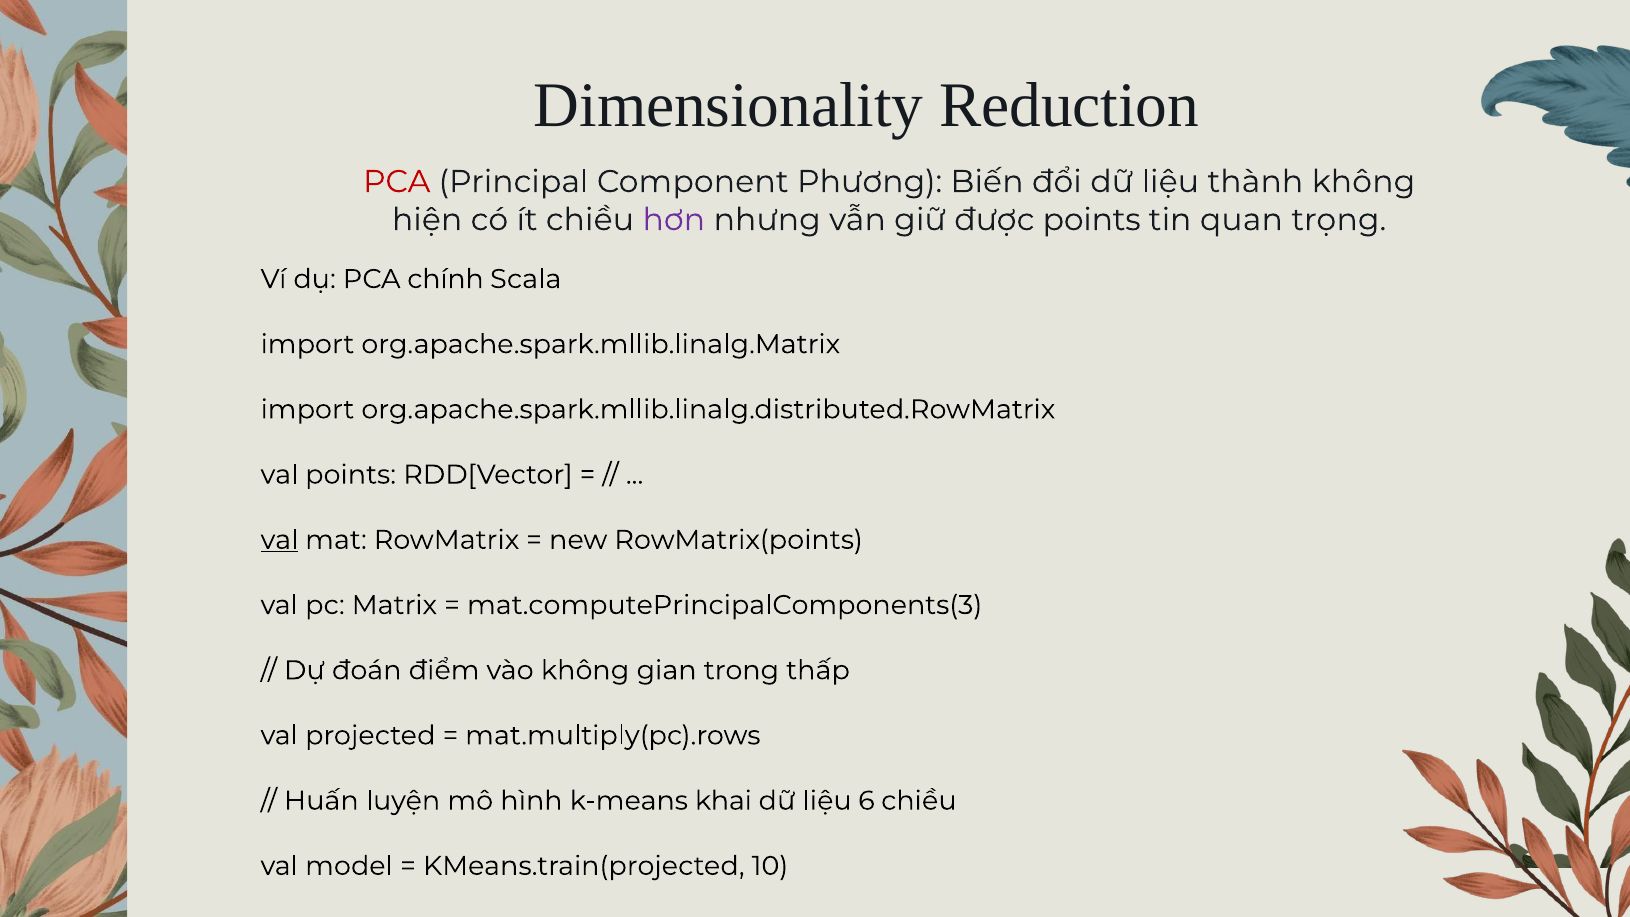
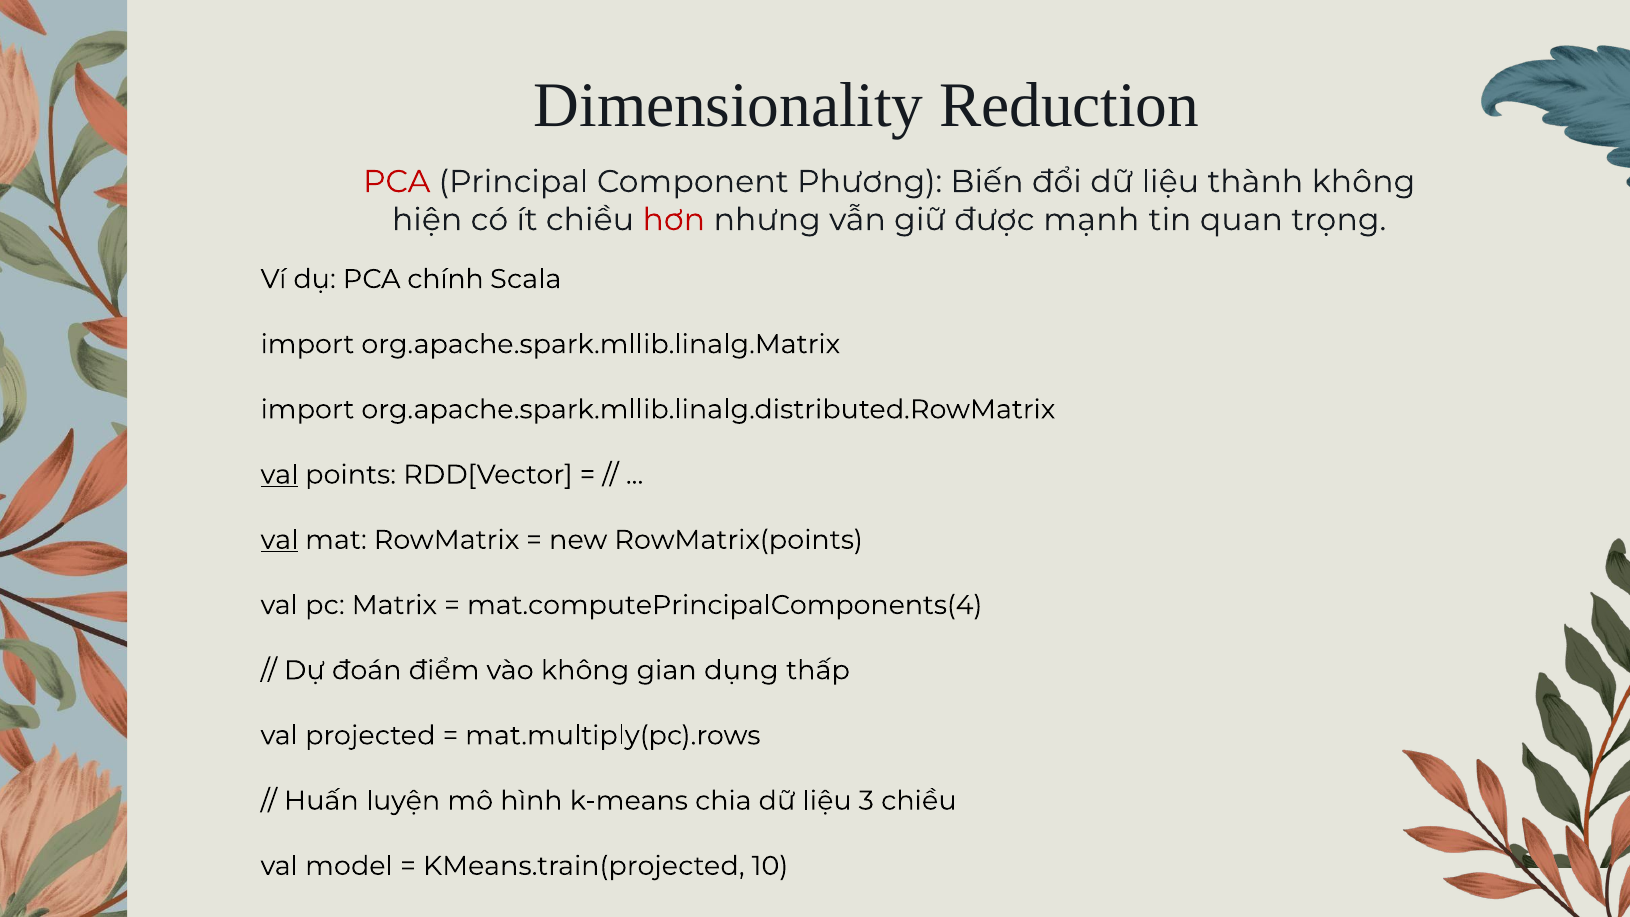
hơn colour: purple -> red
được points: points -> mạnh
val at (279, 475) underline: none -> present
mat.computePrincipalComponents(3: mat.computePrincipalComponents(3 -> mat.computePrincipalComponents(4
trong: trong -> dụng
khai: khai -> chia
6: 6 -> 3
